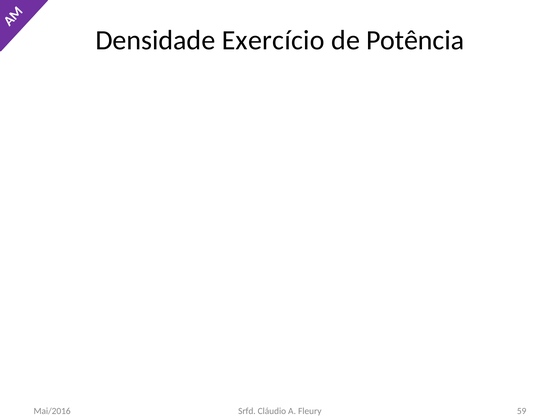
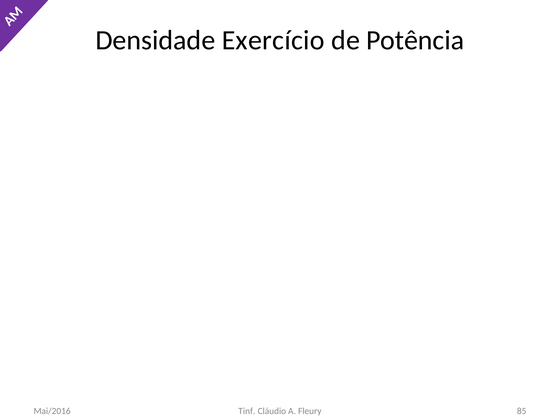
Srfd: Srfd -> Tinf
59: 59 -> 85
